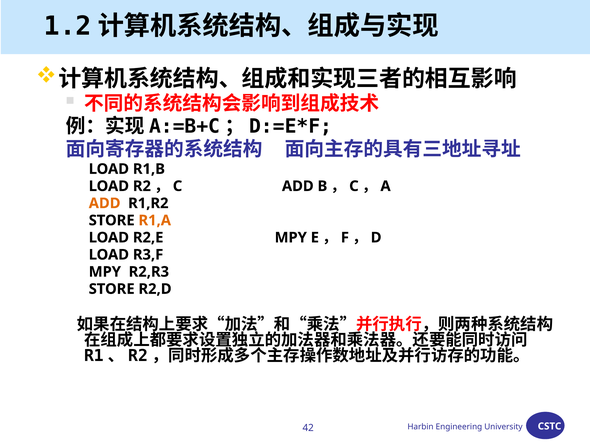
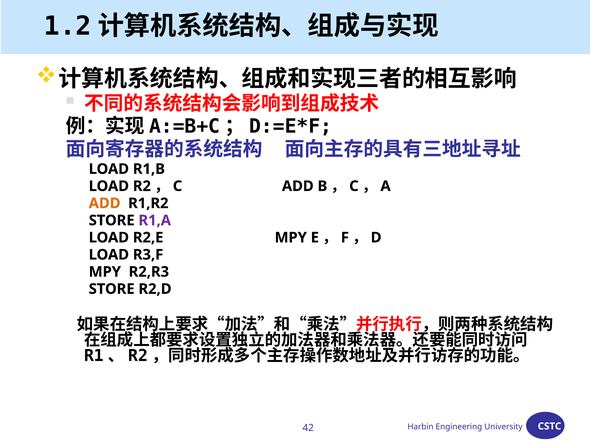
R1,A colour: orange -> purple
